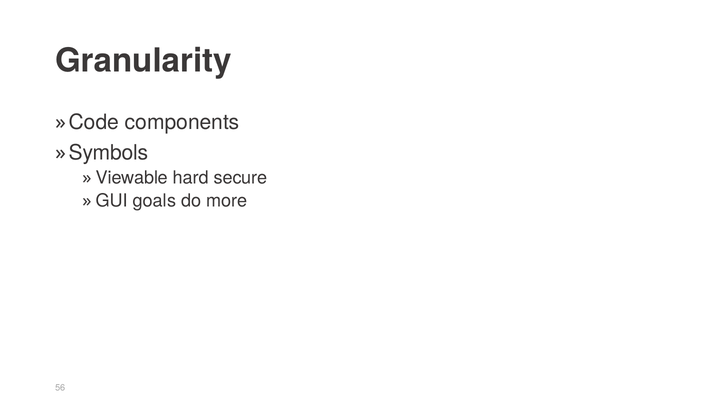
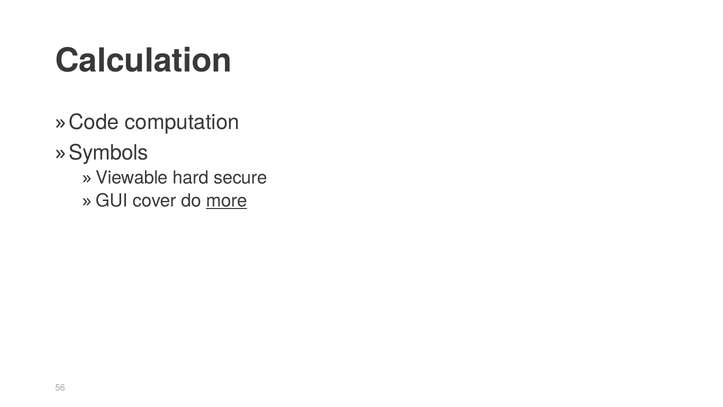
Granularity: Granularity -> Calculation
components: components -> computation
goals: goals -> cover
more underline: none -> present
